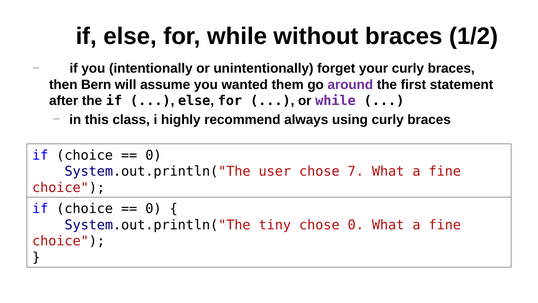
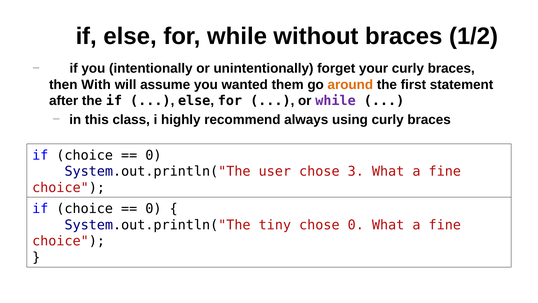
Bern: Bern -> With
around colour: purple -> orange
7: 7 -> 3
